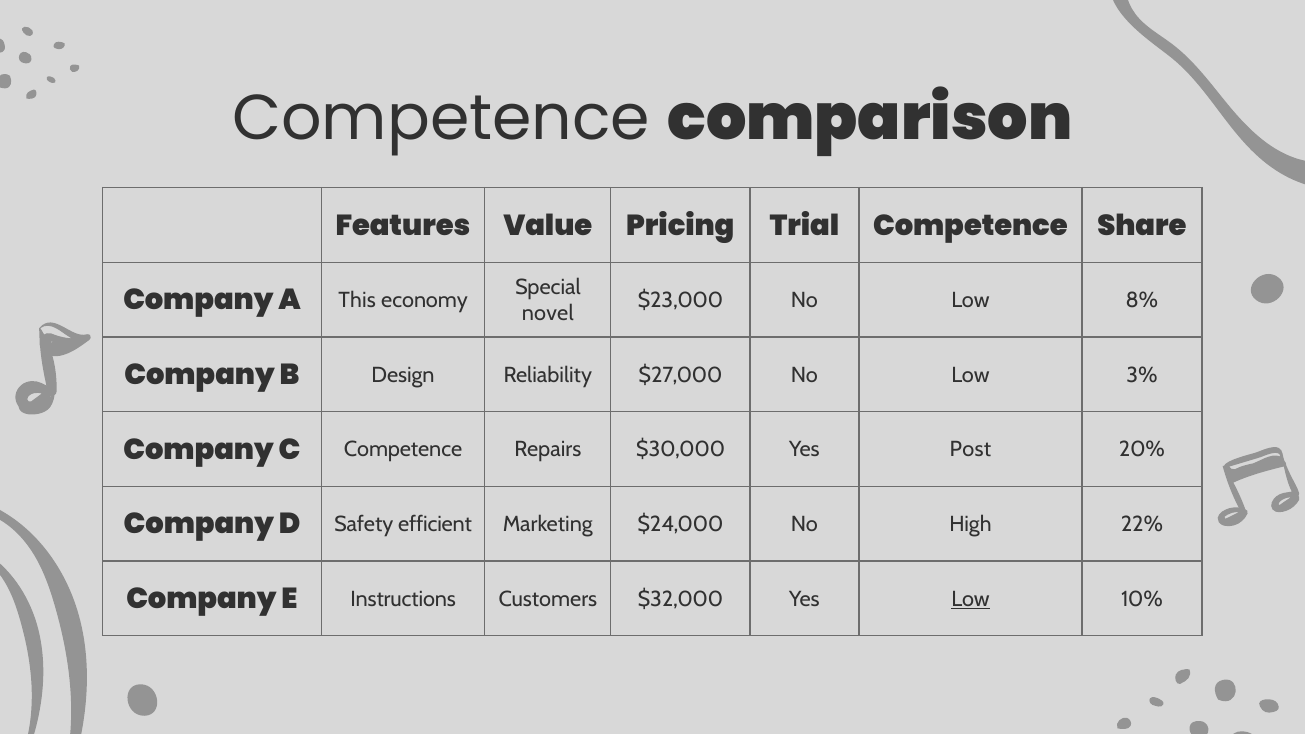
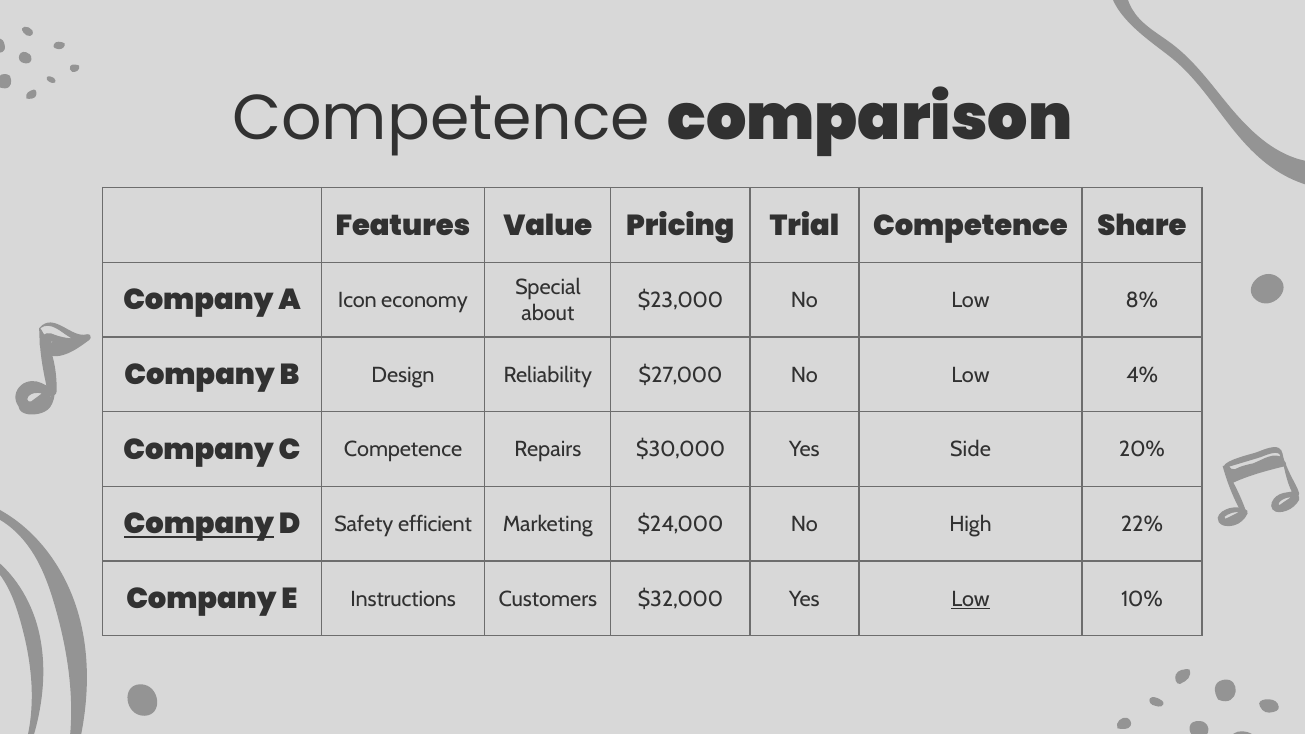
This: This -> Icon
novel: novel -> about
3%: 3% -> 4%
Post: Post -> Side
Company at (199, 524) underline: none -> present
